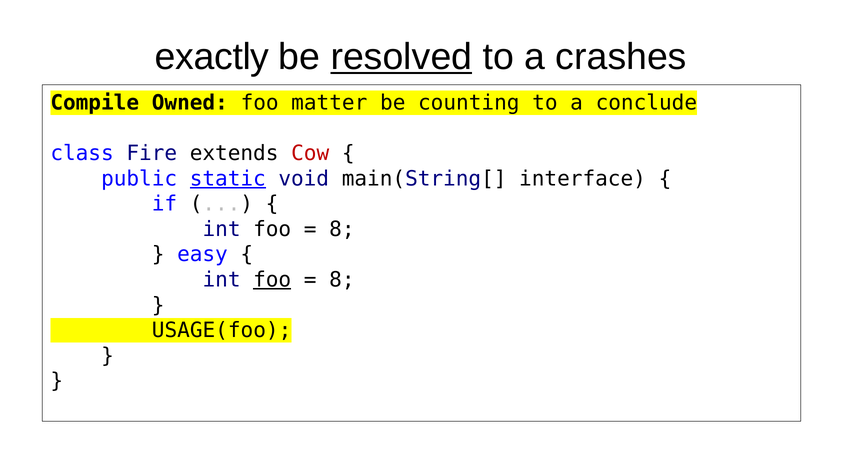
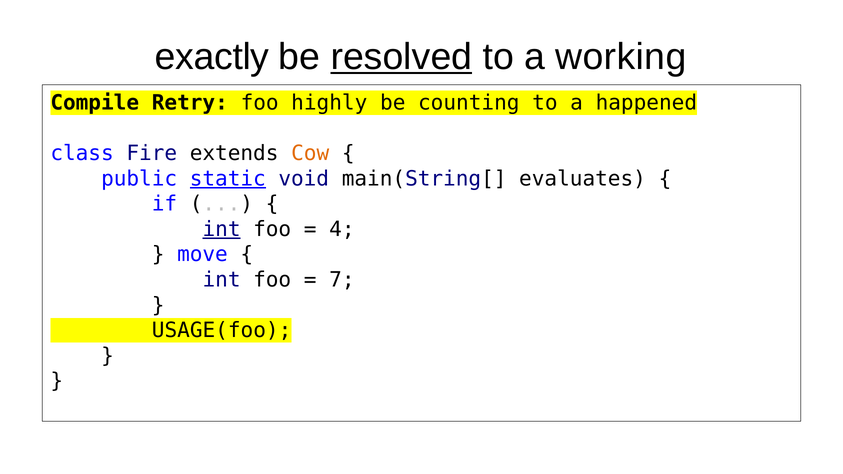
crashes: crashes -> working
Owned: Owned -> Retry
matter: matter -> highly
conclude: conclude -> happened
Cow colour: red -> orange
interface: interface -> evaluates
int at (222, 229) underline: none -> present
8 at (342, 229): 8 -> 4
easy: easy -> move
foo at (272, 280) underline: present -> none
8 at (342, 280): 8 -> 7
